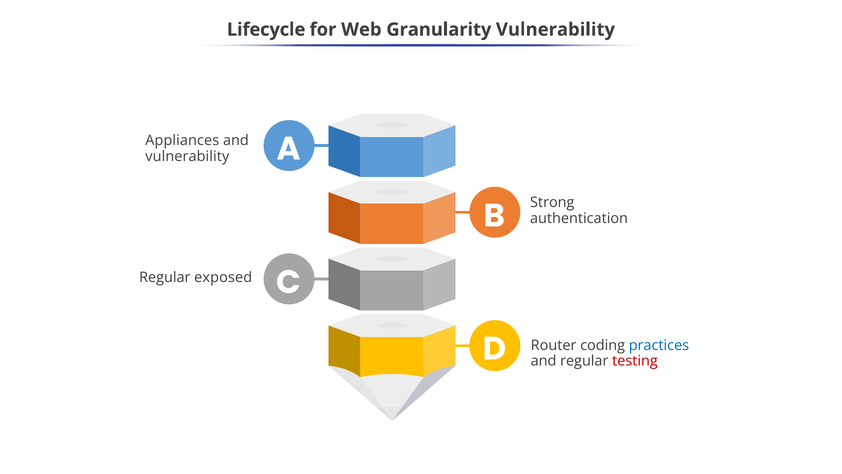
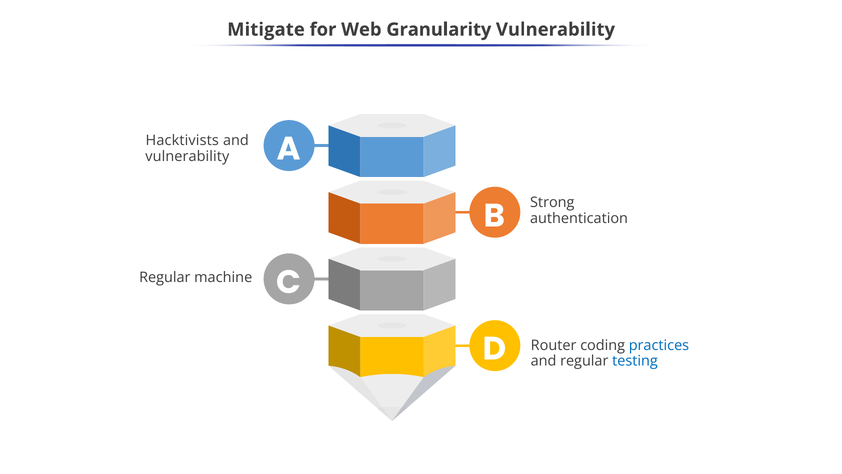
Lifecycle: Lifecycle -> Mitigate
Appliances: Appliances -> Hacktivists
exposed: exposed -> machine
testing colour: red -> blue
